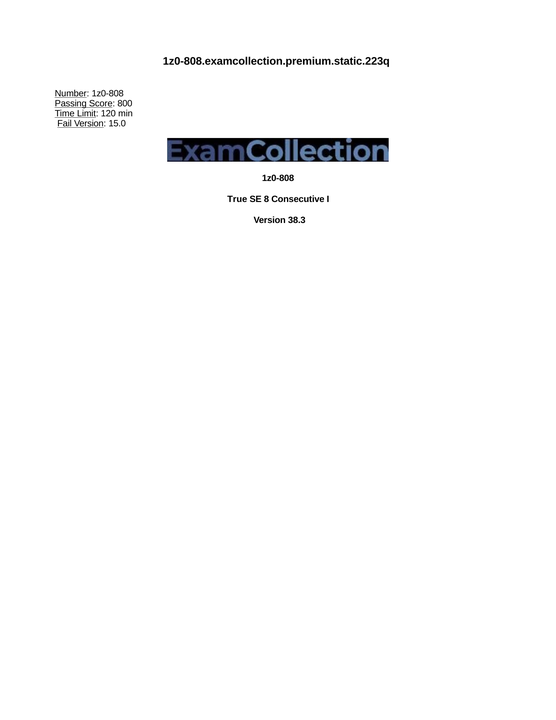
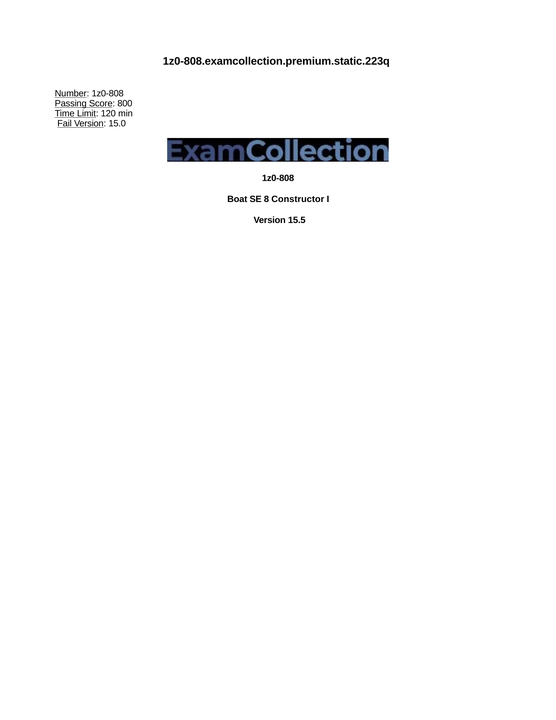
True: True -> Boat
Consecutive: Consecutive -> Constructor
38.3: 38.3 -> 15.5
